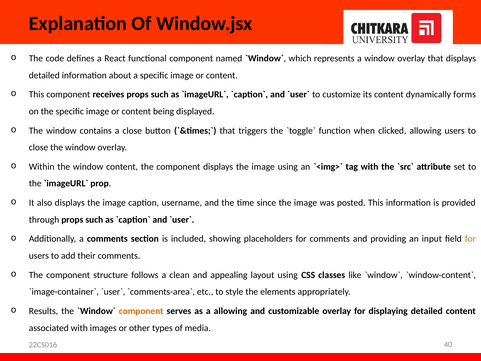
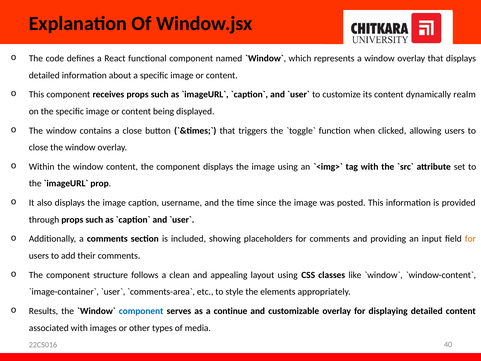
forms: forms -> realm
component at (141, 311) colour: orange -> blue
a allowing: allowing -> continue
